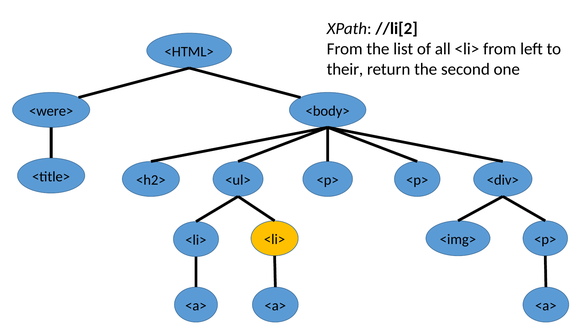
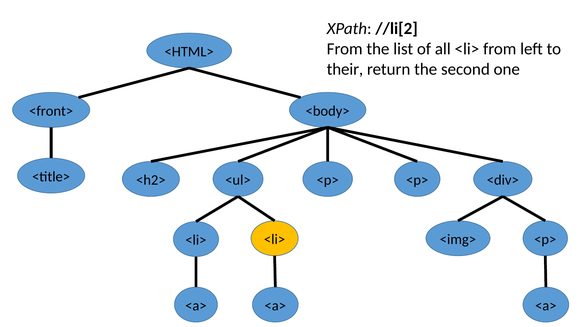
<were>: <were> -> <front>
